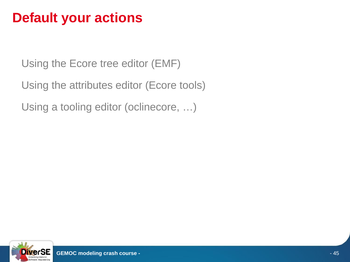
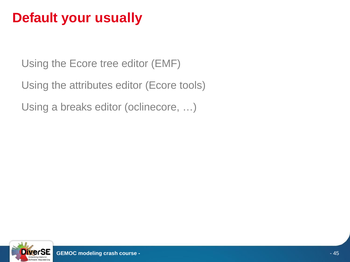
actions: actions -> usually
tooling: tooling -> breaks
